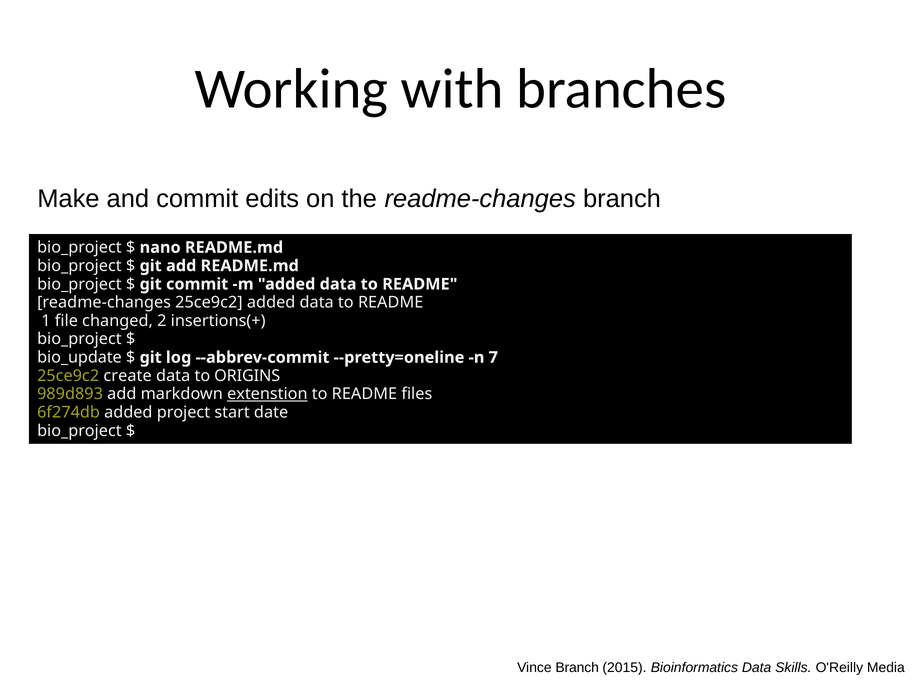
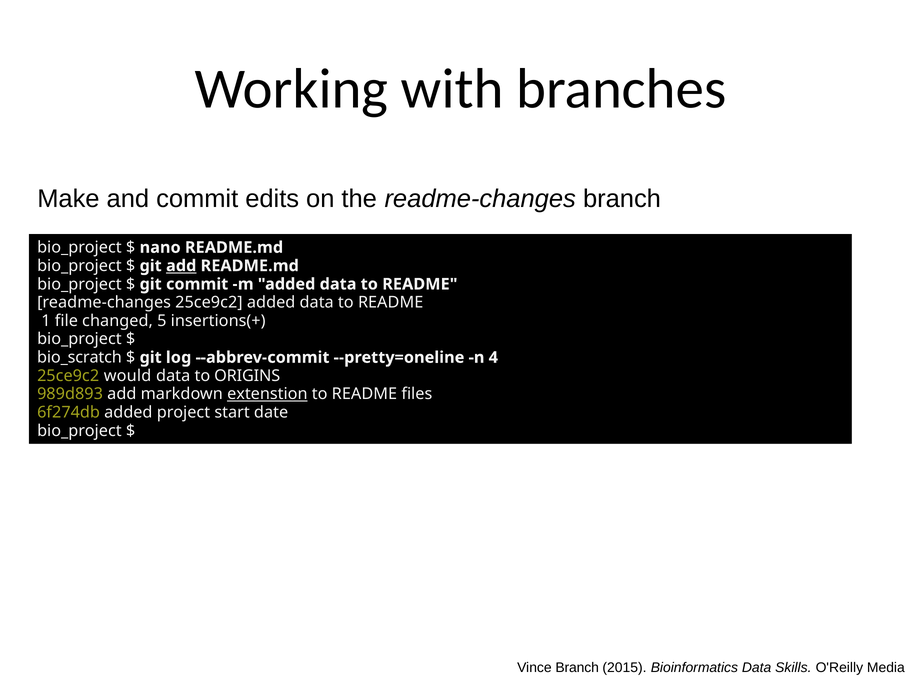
add at (181, 266) underline: none -> present
2: 2 -> 5
bio_update: bio_update -> bio_scratch
7: 7 -> 4
create: create -> would
